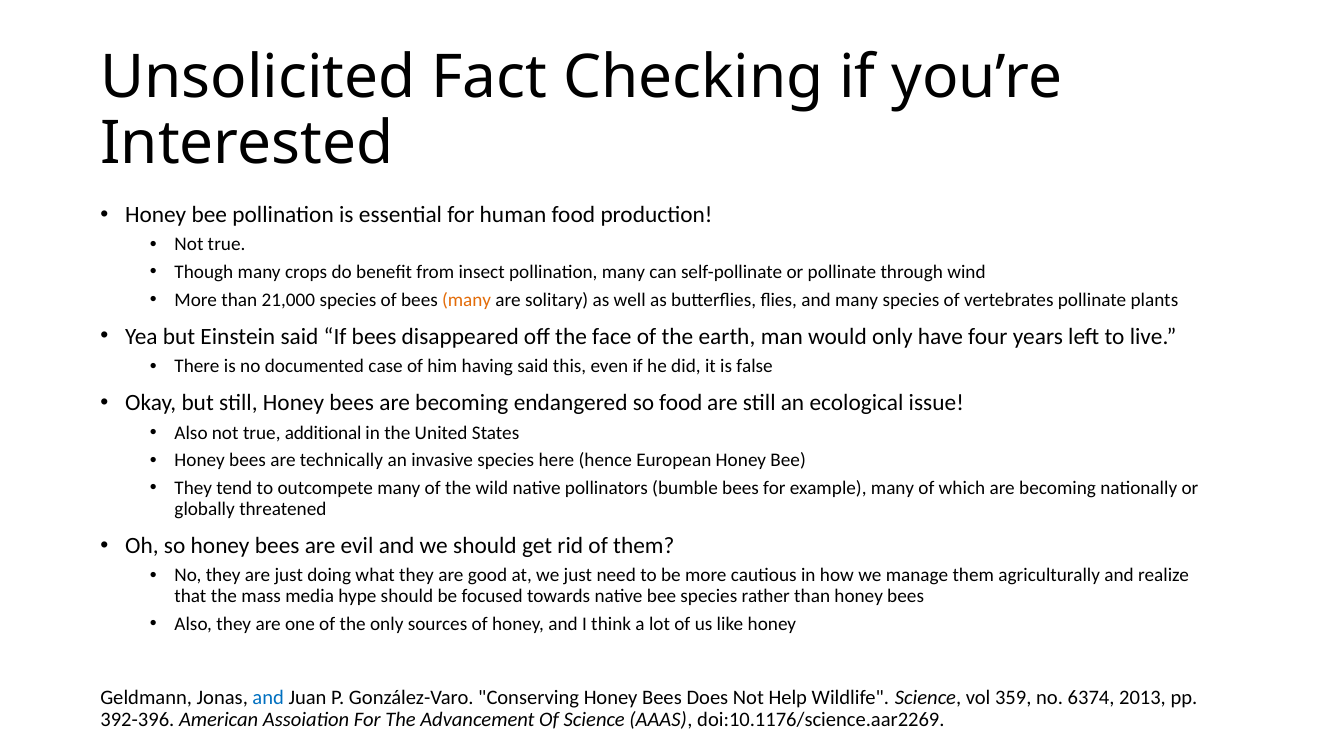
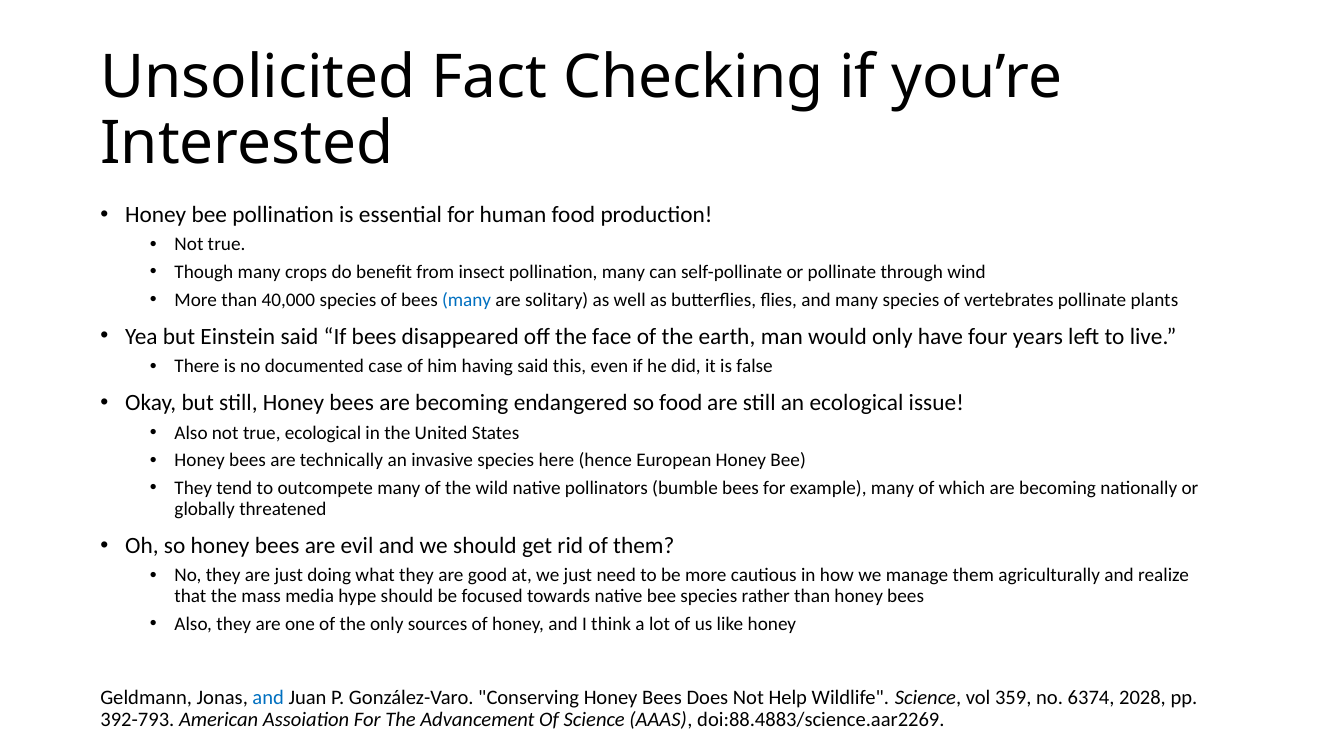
21,000: 21,000 -> 40,000
many at (467, 300) colour: orange -> blue
true additional: additional -> ecological
2013: 2013 -> 2028
392-396: 392-396 -> 392-793
doi:10.1176/science.aar2269: doi:10.1176/science.aar2269 -> doi:88.4883/science.aar2269
